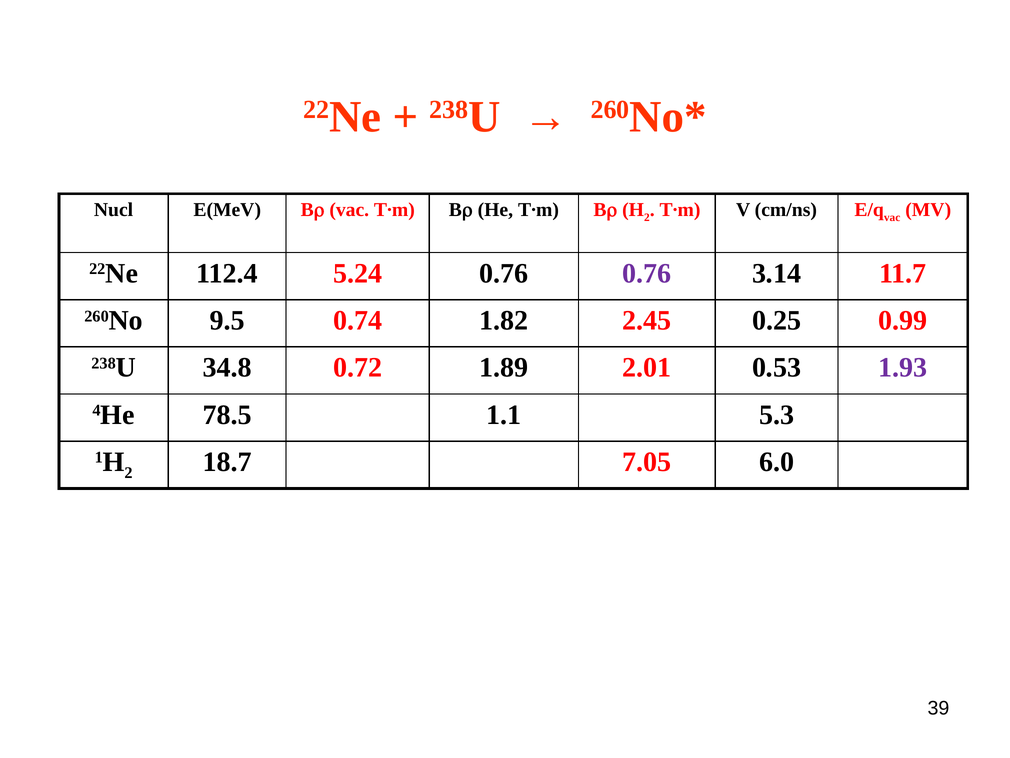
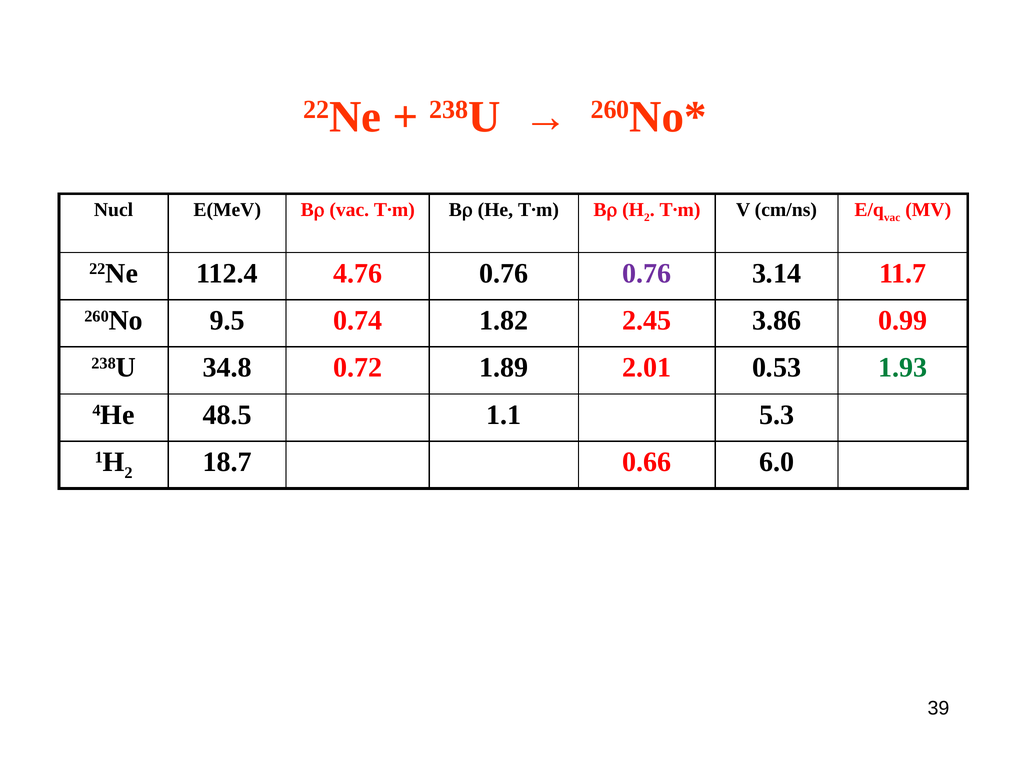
5.24: 5.24 -> 4.76
0.25: 0.25 -> 3.86
1.93 colour: purple -> green
78.5: 78.5 -> 48.5
7.05: 7.05 -> 0.66
